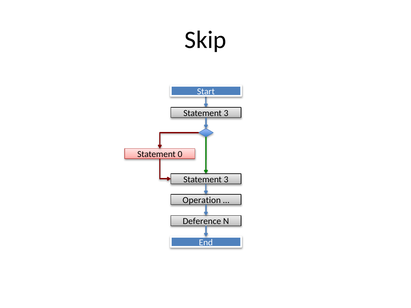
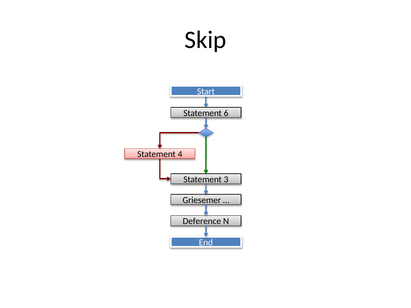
3 at (226, 113): 3 -> 6
0: 0 -> 4
Operation: Operation -> Griesemer
